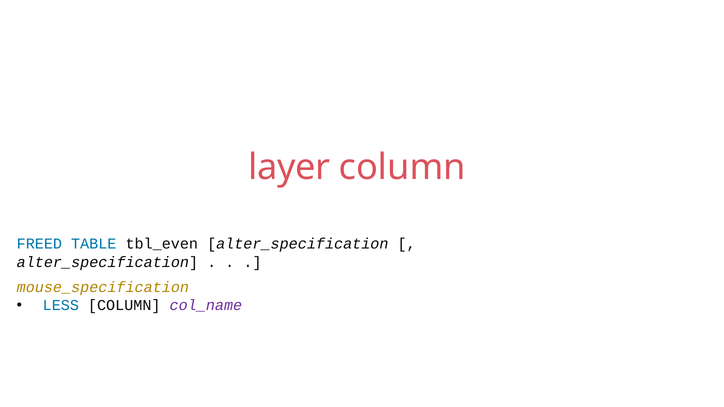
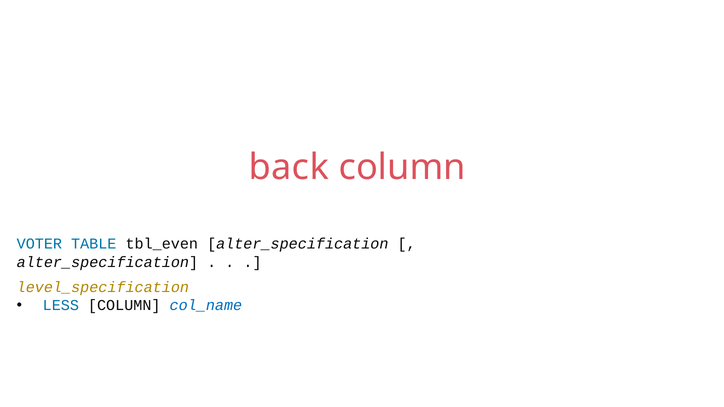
layer: layer -> back
FREED: FREED -> VOTER
mouse_specification: mouse_specification -> level_specification
col_name colour: purple -> blue
